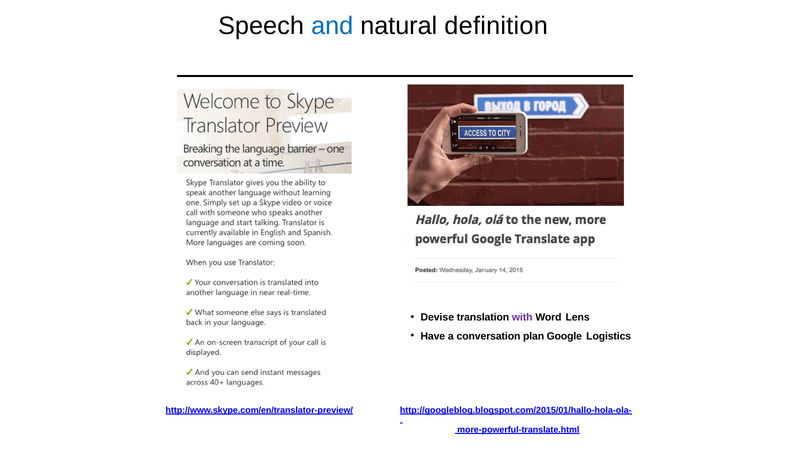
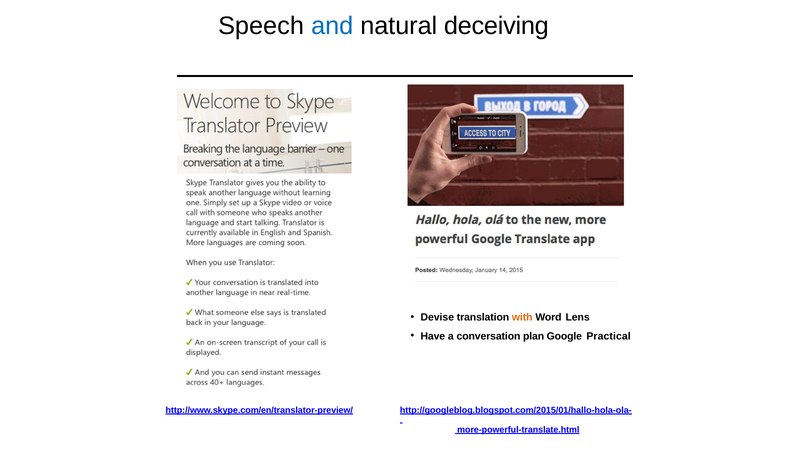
definition: definition -> deceiving
with colour: purple -> orange
Logistics: Logistics -> Practical
